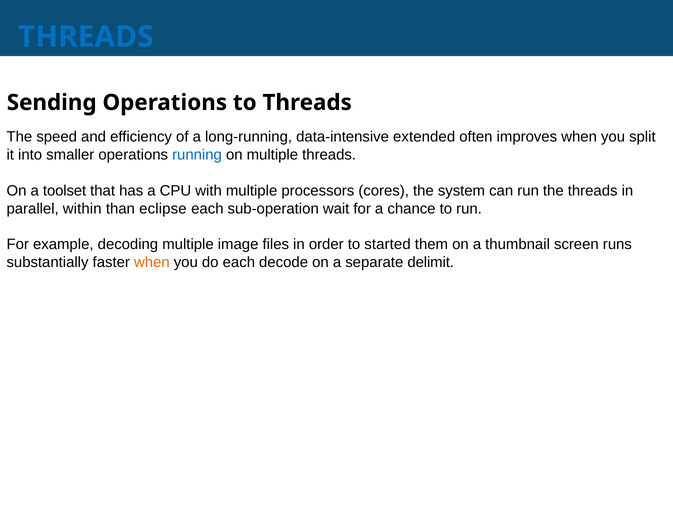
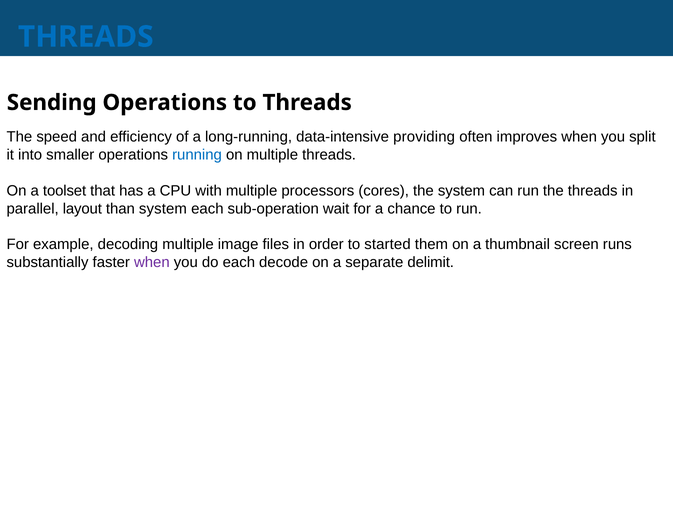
extended: extended -> providing
within: within -> layout
than eclipse: eclipse -> system
when at (152, 262) colour: orange -> purple
